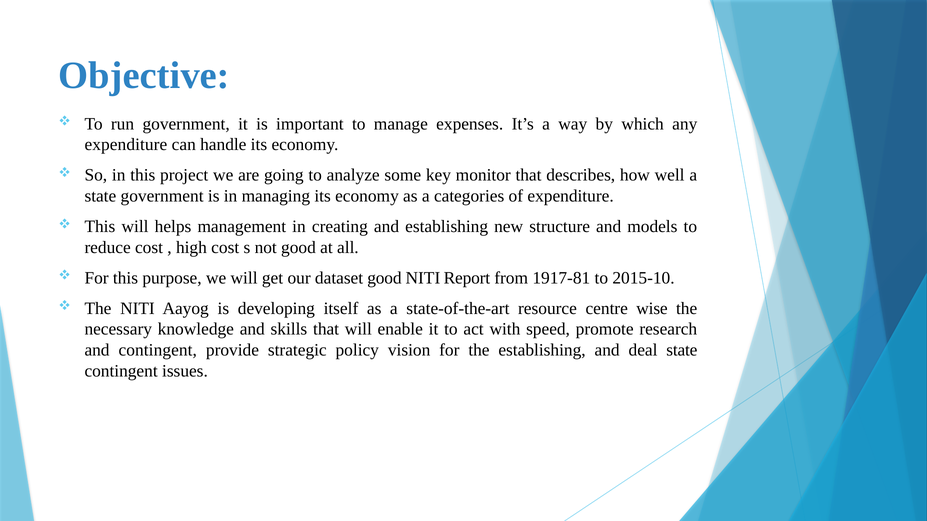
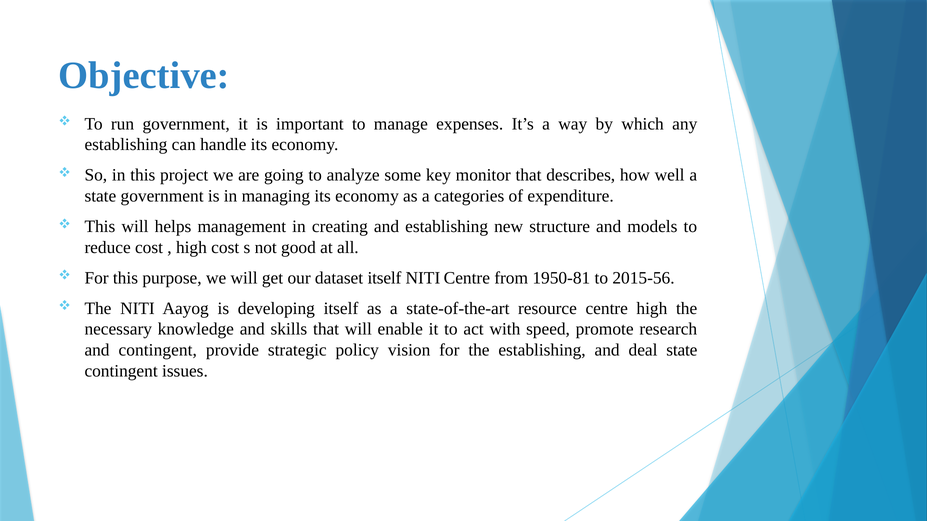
expenditure at (126, 145): expenditure -> establishing
dataset good: good -> itself
NITI Report: Report -> Centre
1917-81: 1917-81 -> 1950-81
2015-10: 2015-10 -> 2015-56
centre wise: wise -> high
